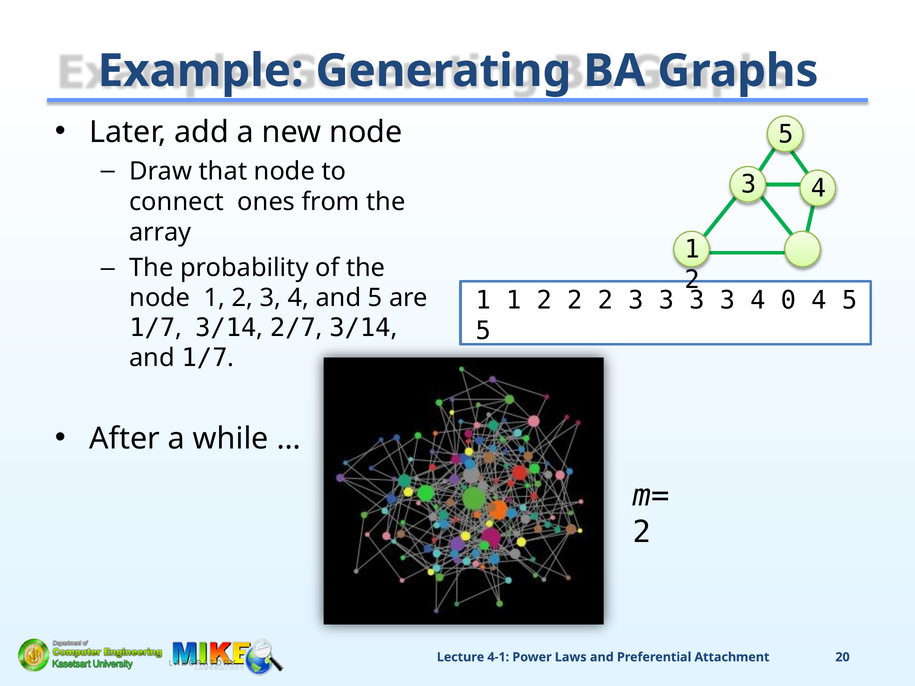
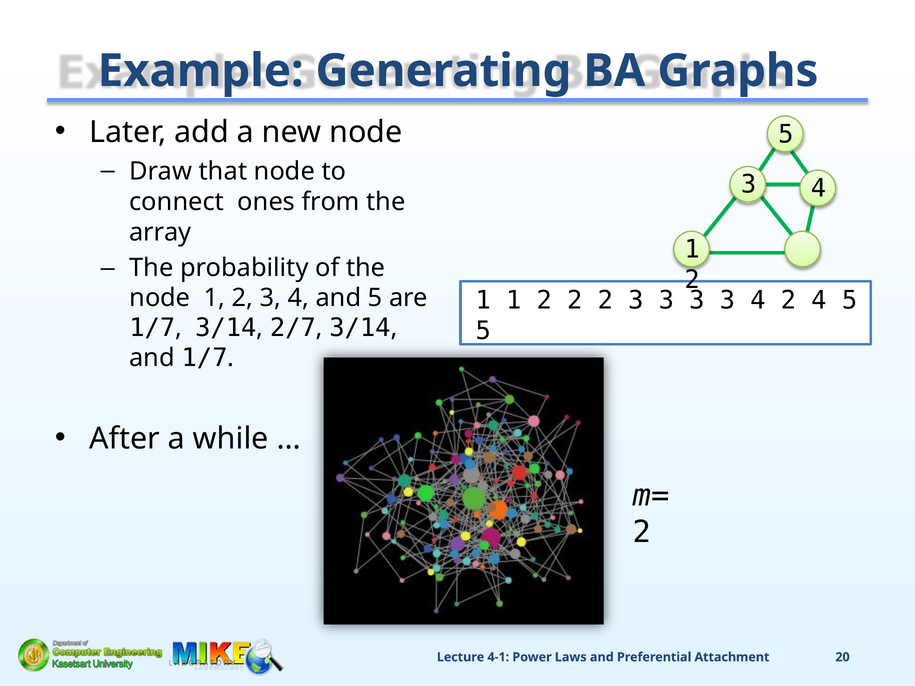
4 0: 0 -> 2
